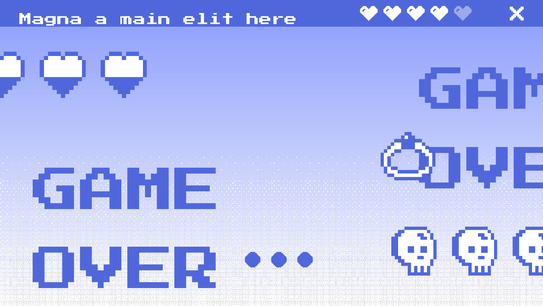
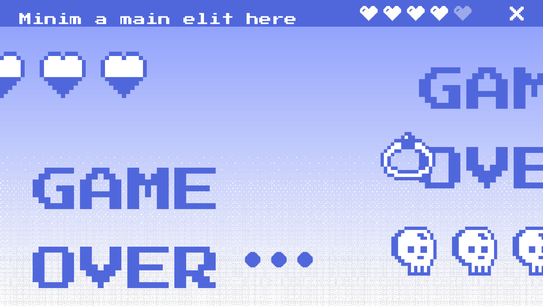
Magna: Magna -> Minim
